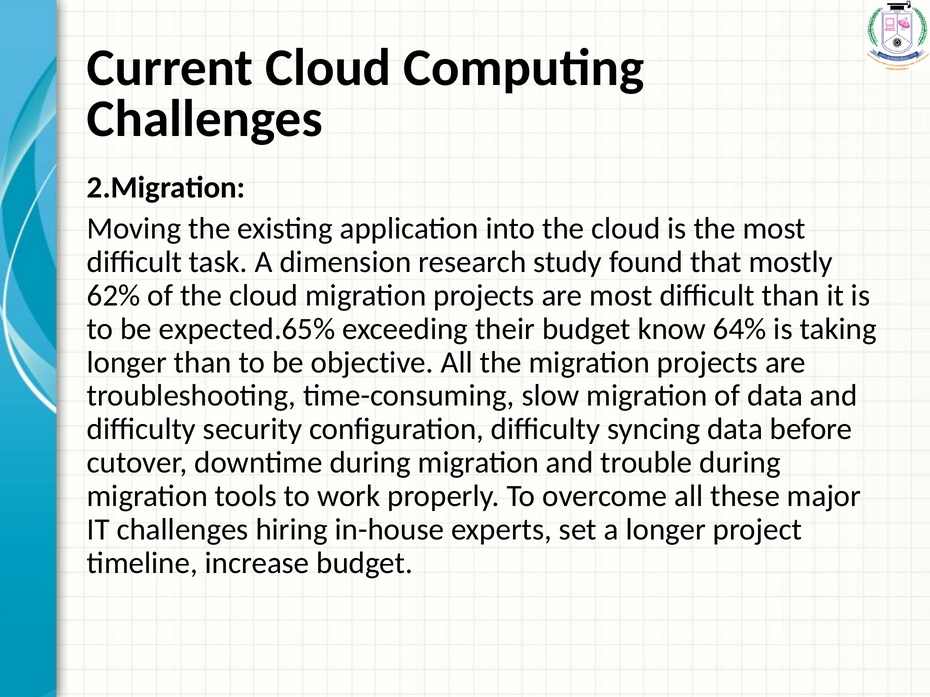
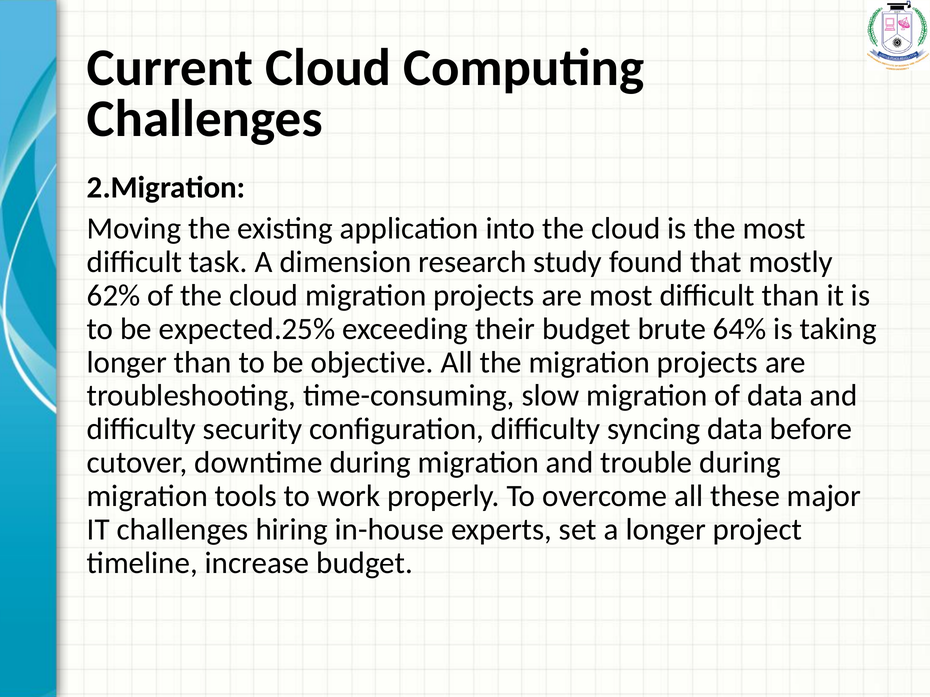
expected.65%: expected.65% -> expected.25%
know: know -> brute
